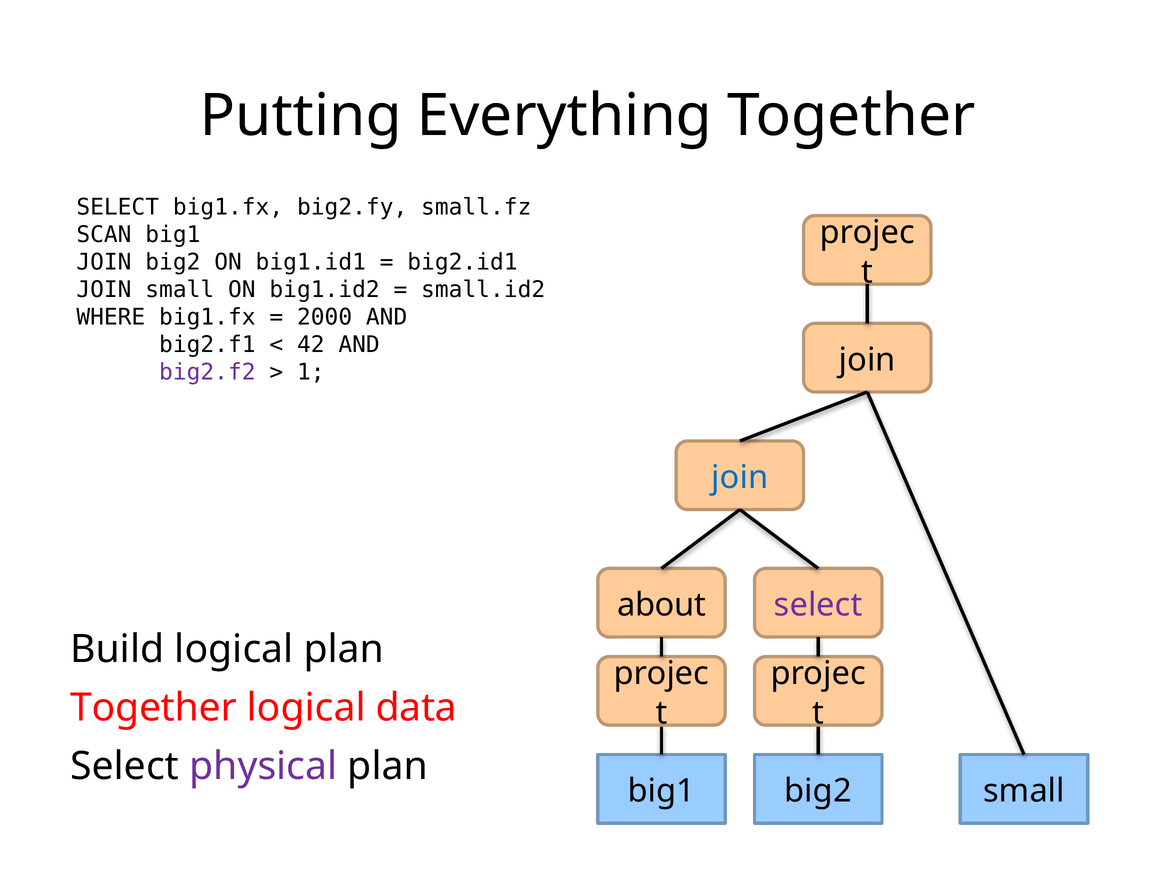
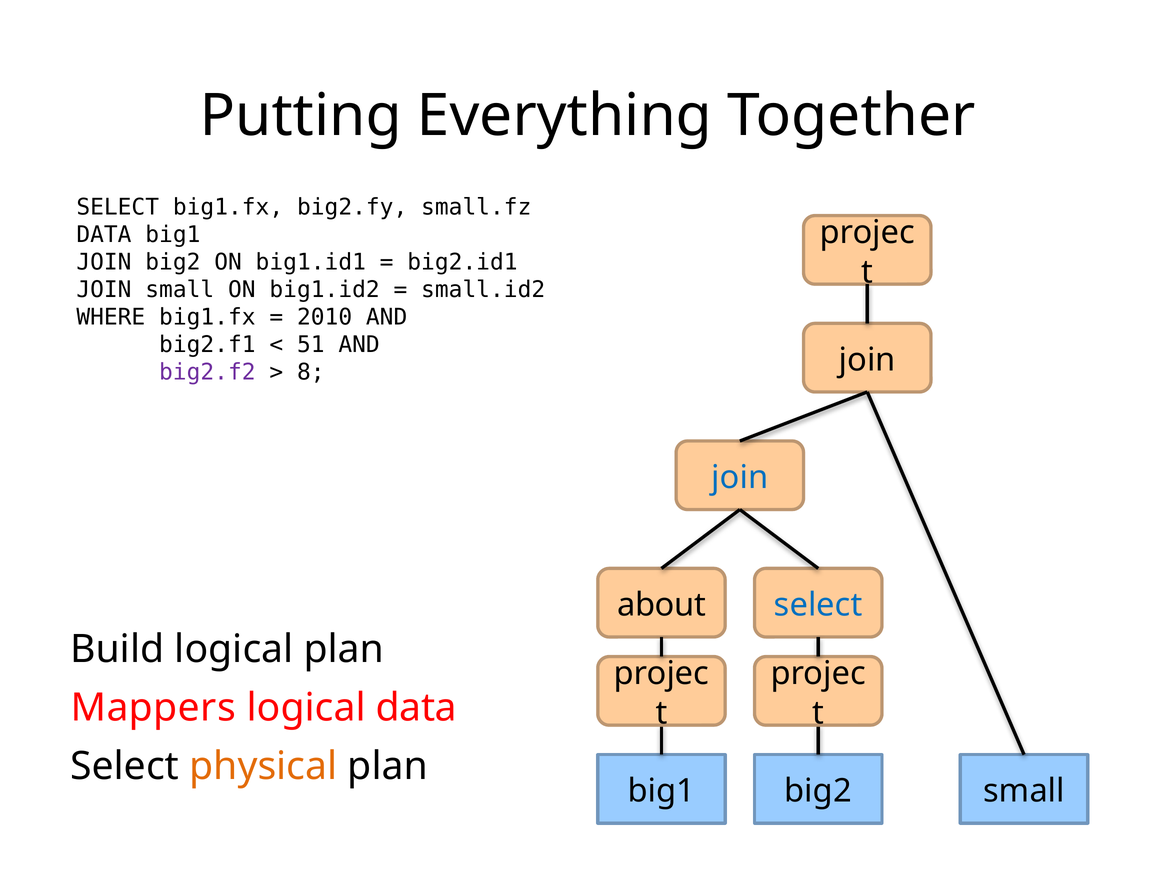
SCAN at (104, 235): SCAN -> DATA
2000: 2000 -> 2010
42: 42 -> 51
1: 1 -> 8
select at (818, 605) colour: purple -> blue
Together at (154, 708): Together -> Mappers
physical colour: purple -> orange
